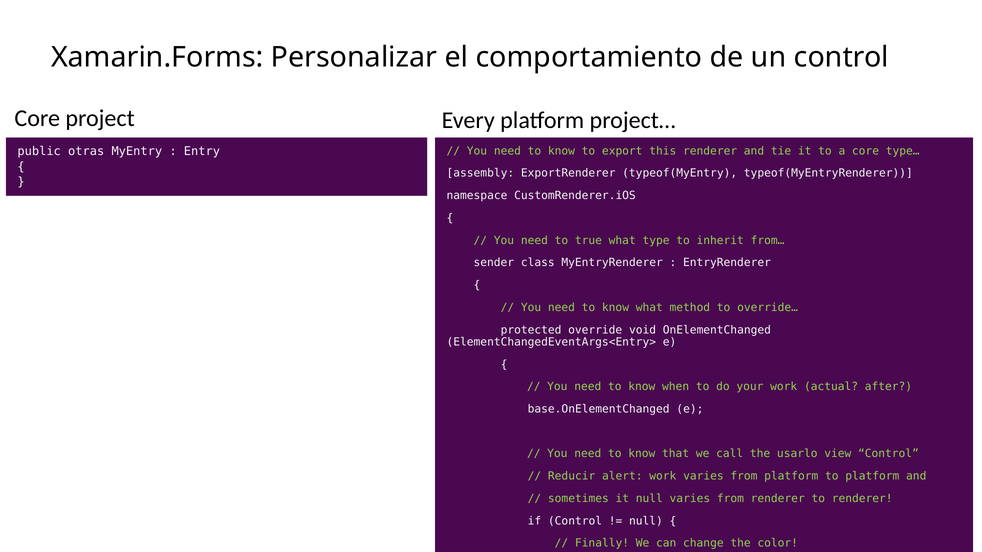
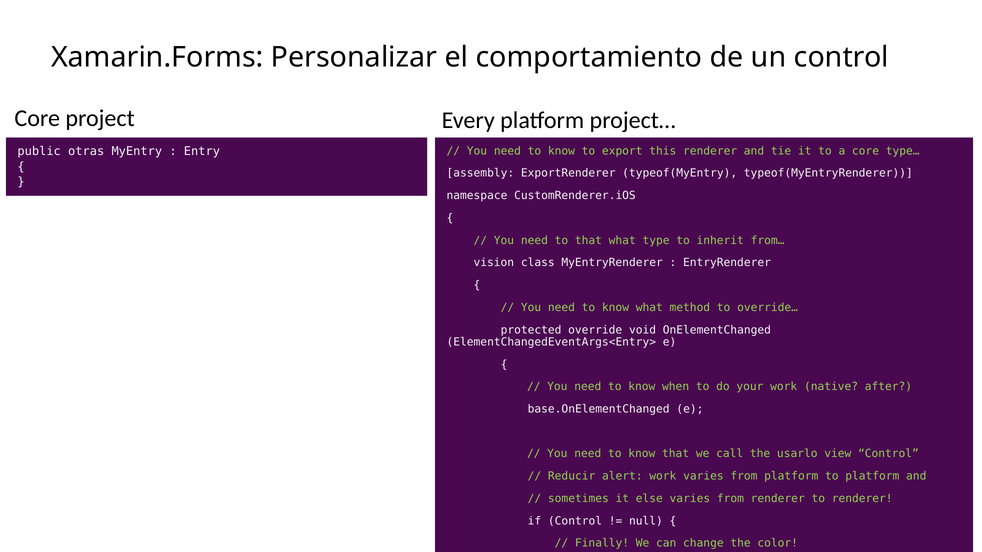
to true: true -> that
sender: sender -> vision
actual: actual -> native
it null: null -> else
